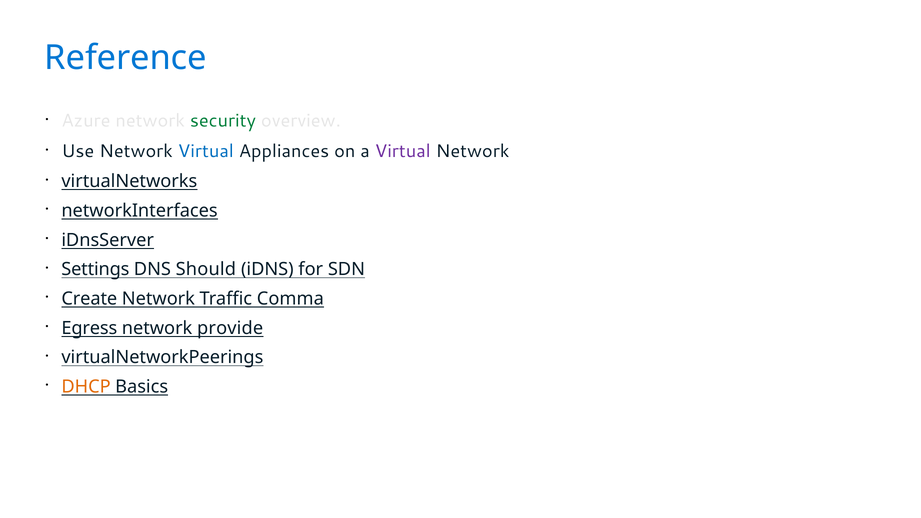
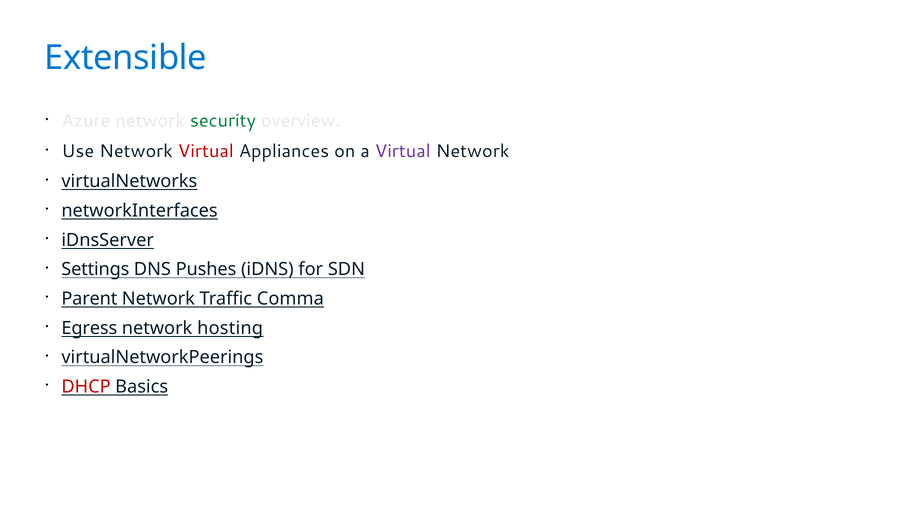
Reference: Reference -> Extensible
Virtual at (206, 151) colour: blue -> red
Should: Should -> Pushes
Create: Create -> Parent
provide: provide -> hosting
DHCP colour: orange -> red
